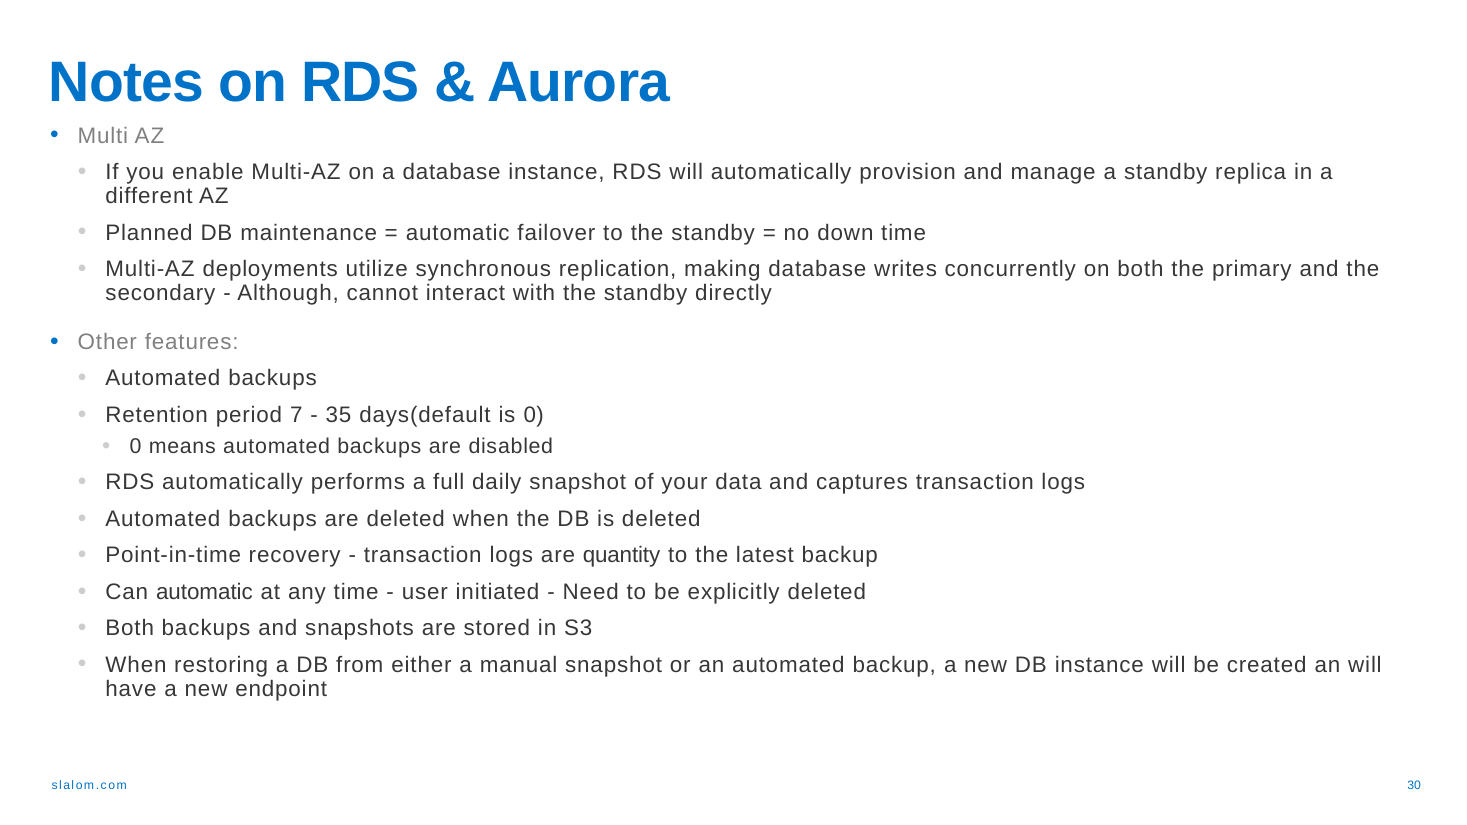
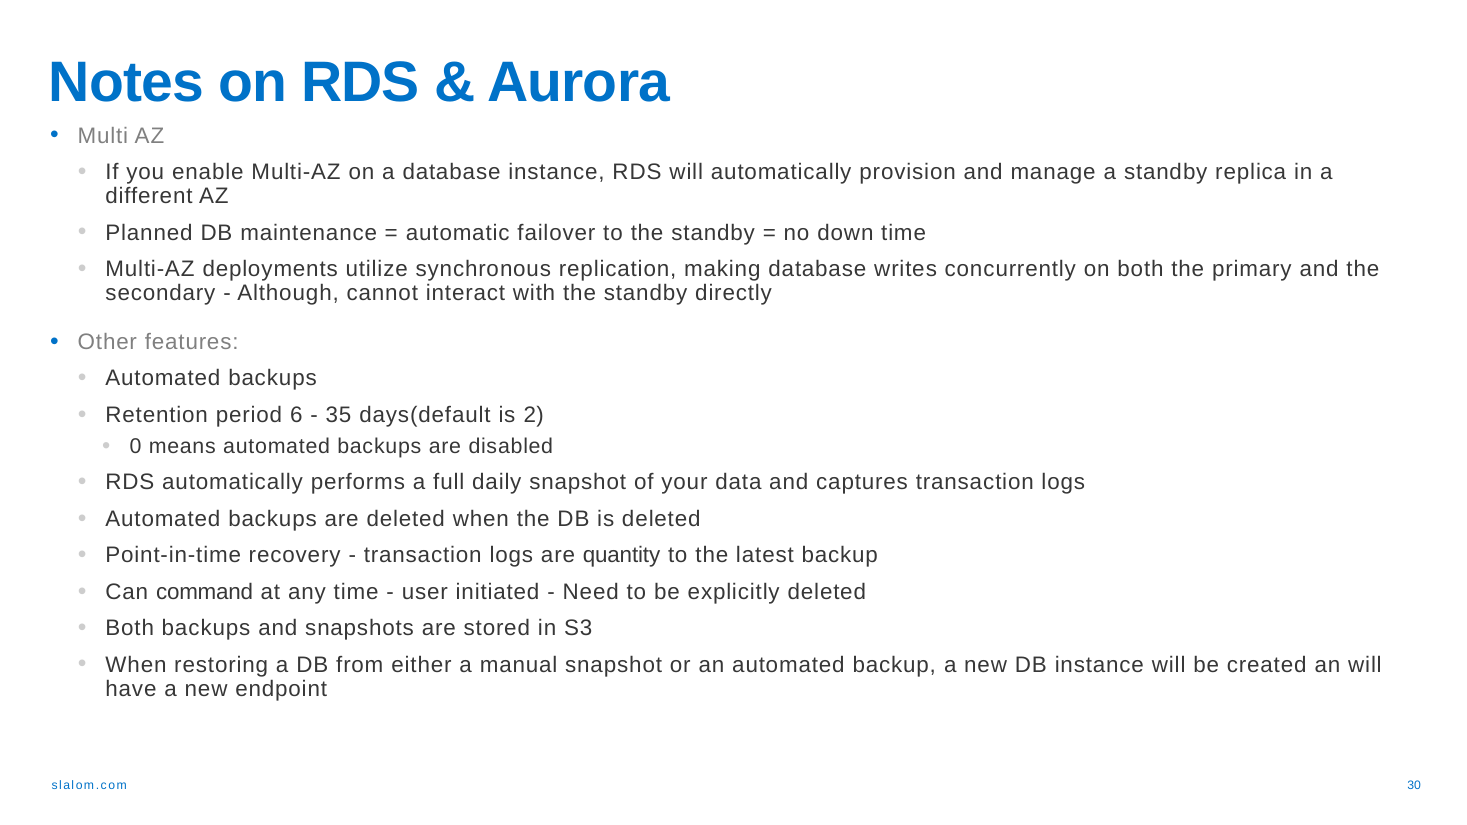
7: 7 -> 6
is 0: 0 -> 2
Can automatic: automatic -> command
